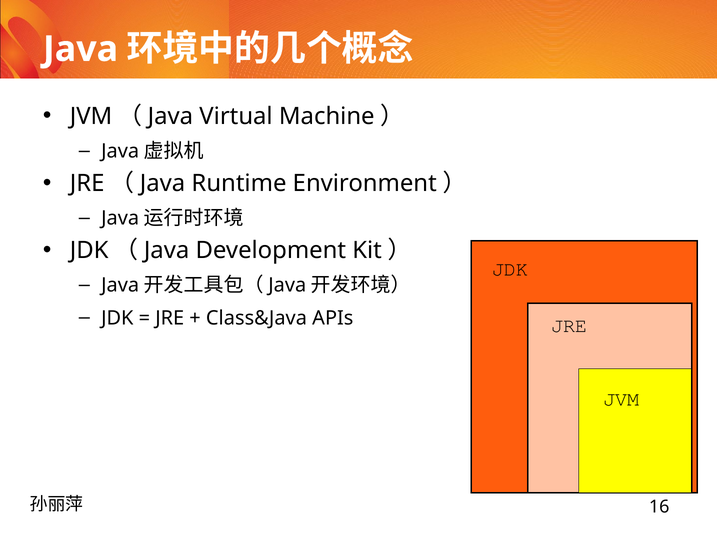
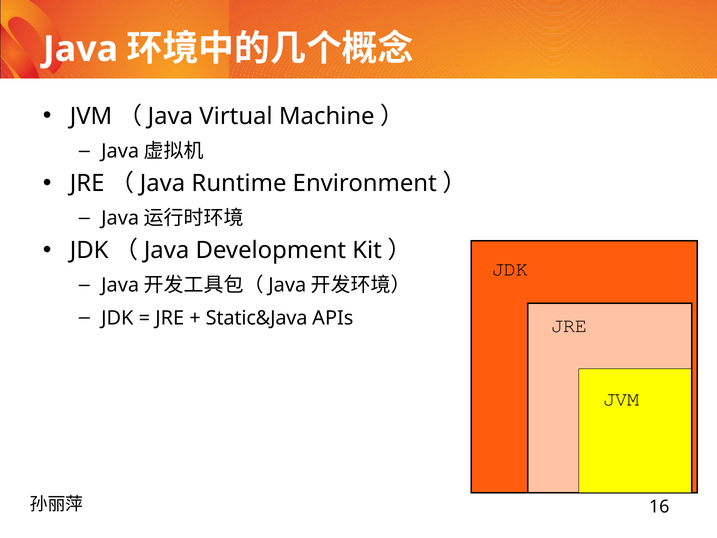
Class&Java: Class&Java -> Static&Java
